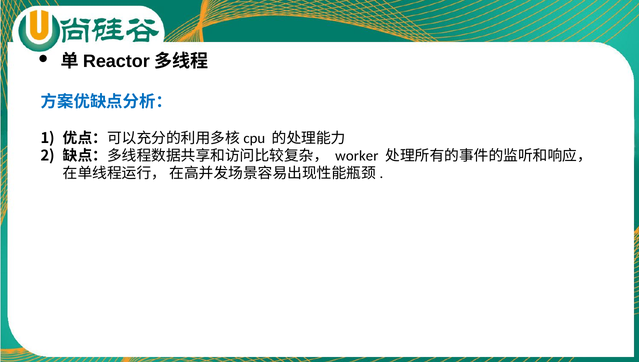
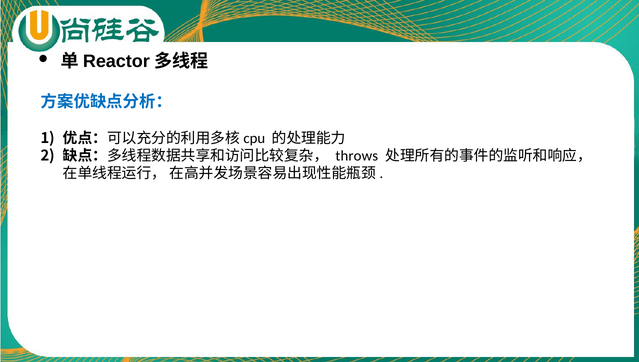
worker: worker -> throws
